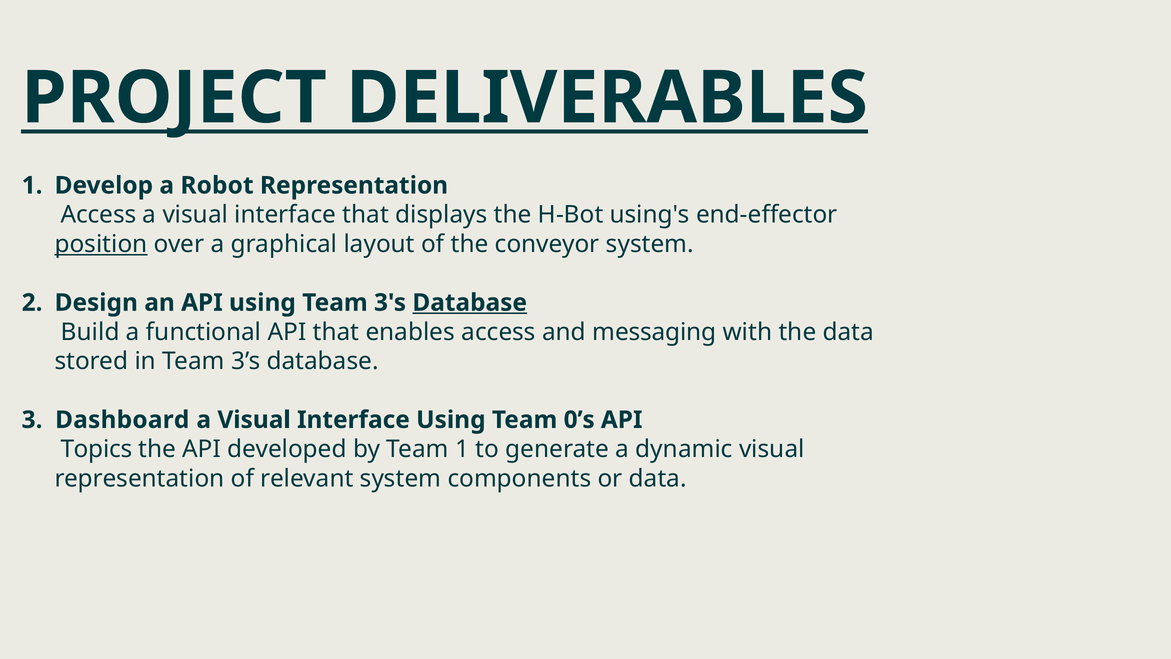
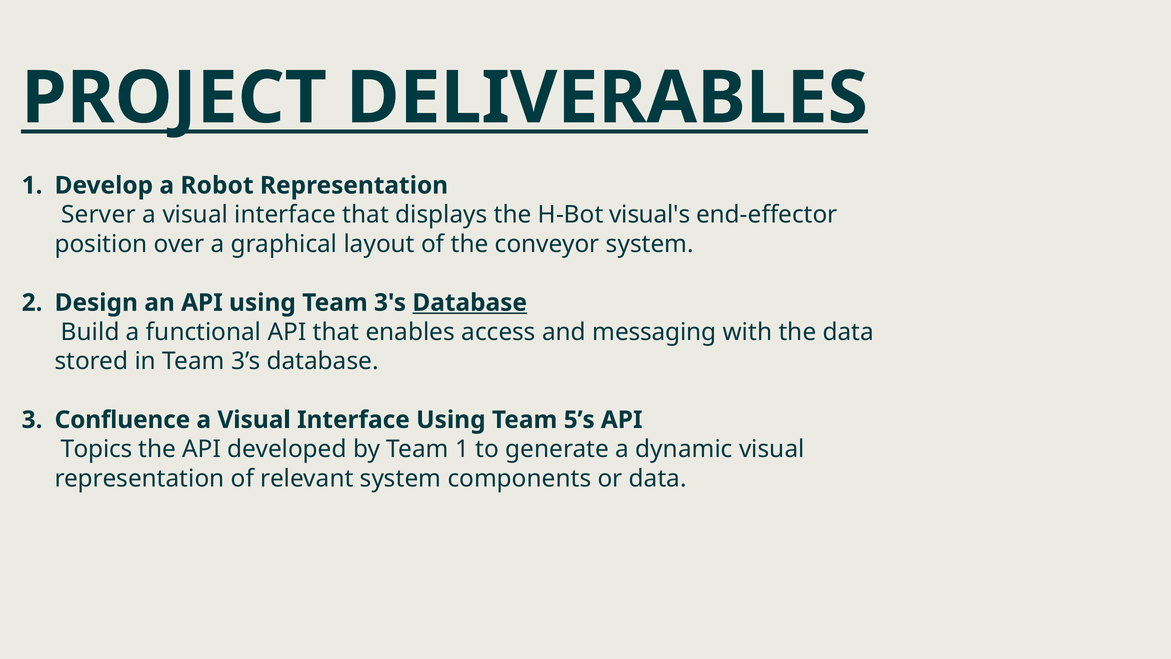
Access at (99, 215): Access -> Server
using's: using's -> visual's
position underline: present -> none
Dashboard: Dashboard -> Confluence
0’s: 0’s -> 5’s
